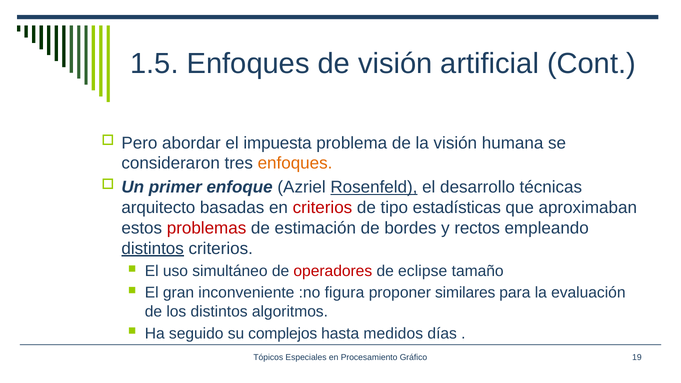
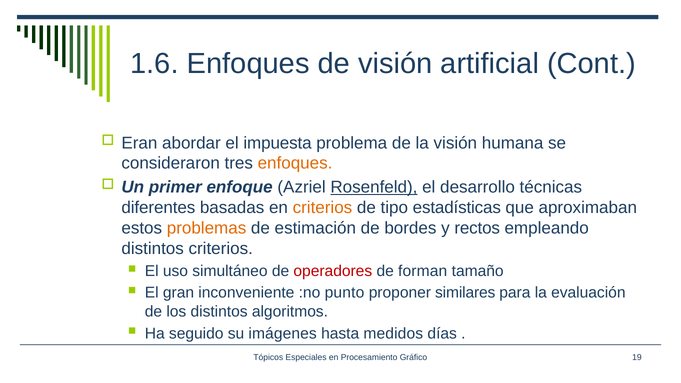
1.5: 1.5 -> 1.6
Pero: Pero -> Eran
arquitecto: arquitecto -> diferentes
criterios at (322, 208) colour: red -> orange
problemas colour: red -> orange
distintos at (153, 248) underline: present -> none
eclipse: eclipse -> forman
figura: figura -> punto
complejos: complejos -> imágenes
